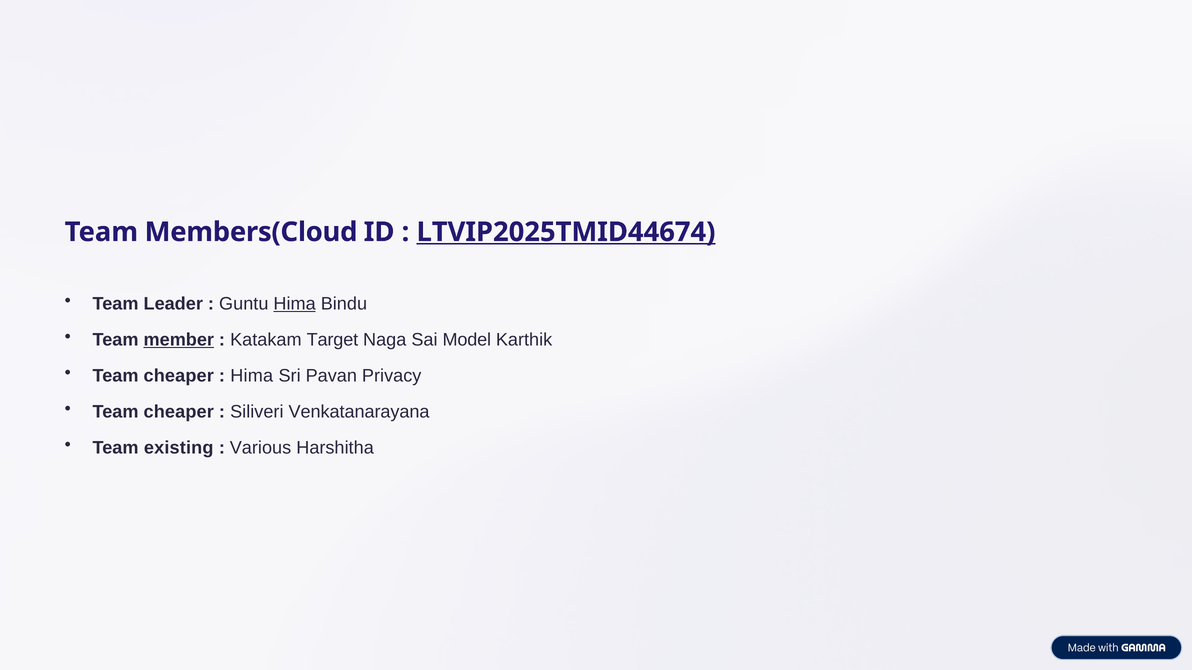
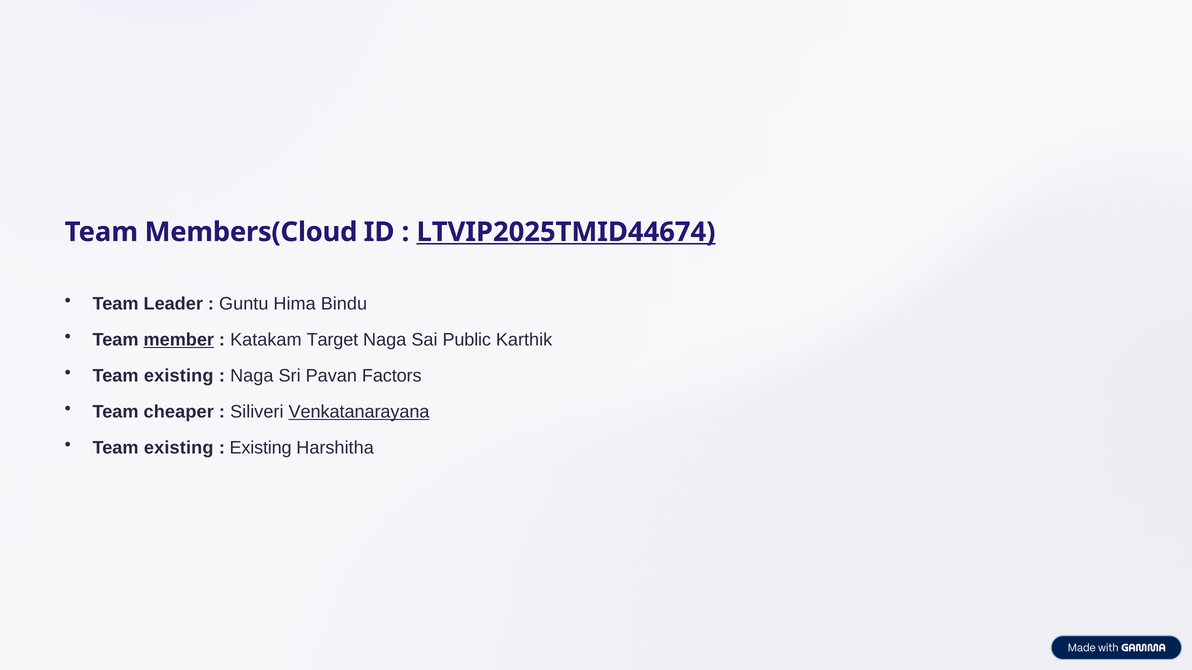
Hima at (295, 304) underline: present -> none
Model: Model -> Public
cheaper at (179, 376): cheaper -> existing
Hima at (252, 376): Hima -> Naga
Privacy: Privacy -> Factors
Venkatanarayana underline: none -> present
Various at (261, 448): Various -> Existing
